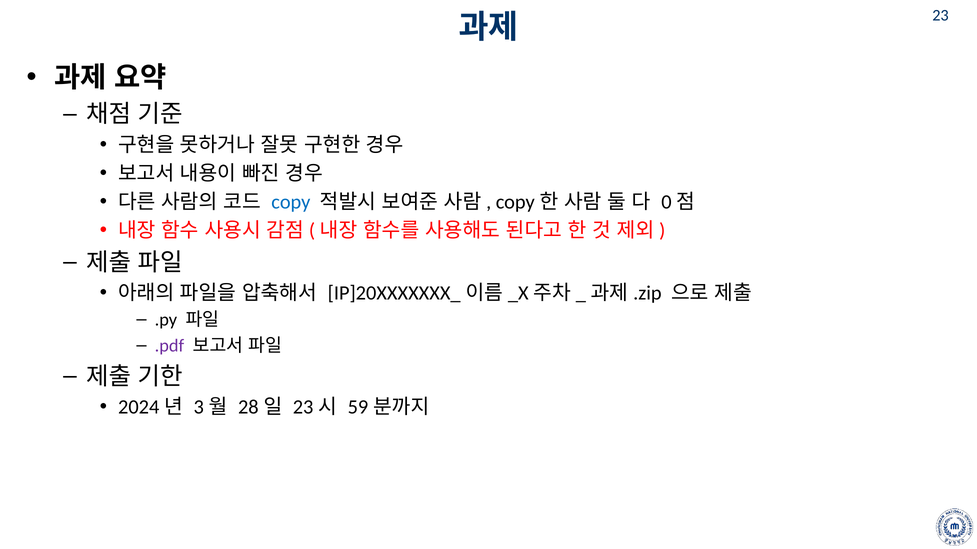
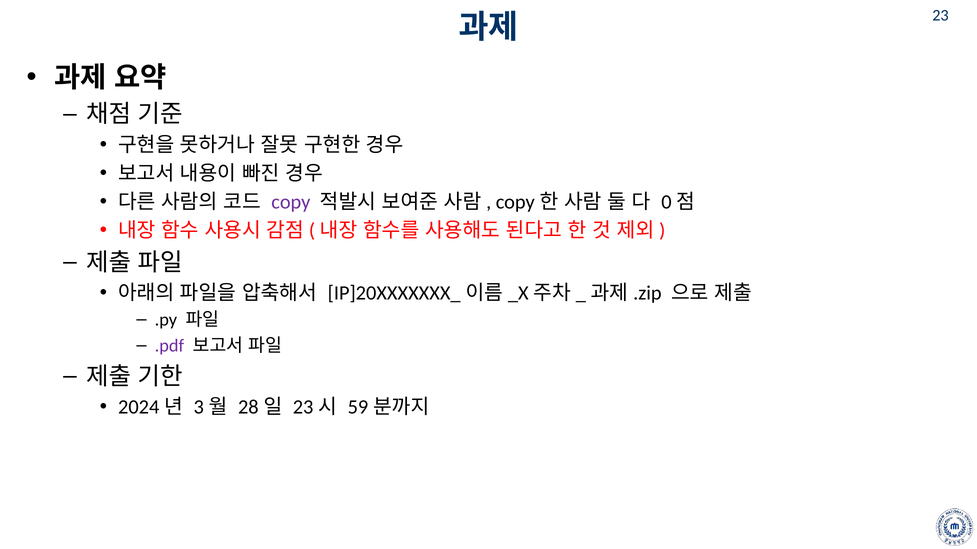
copy colour: blue -> purple
